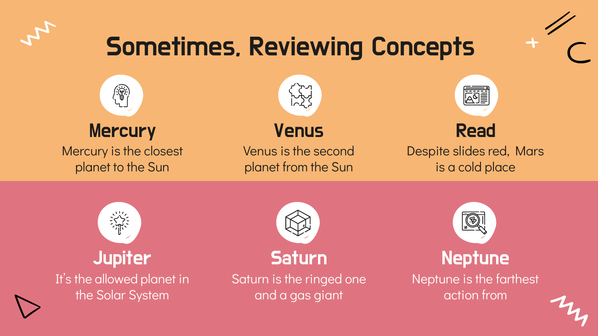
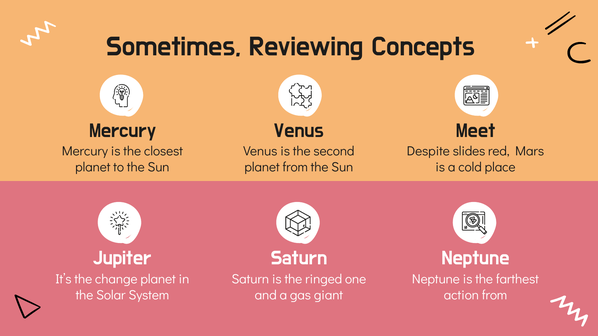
Read: Read -> Meet
allowed: allowed -> change
